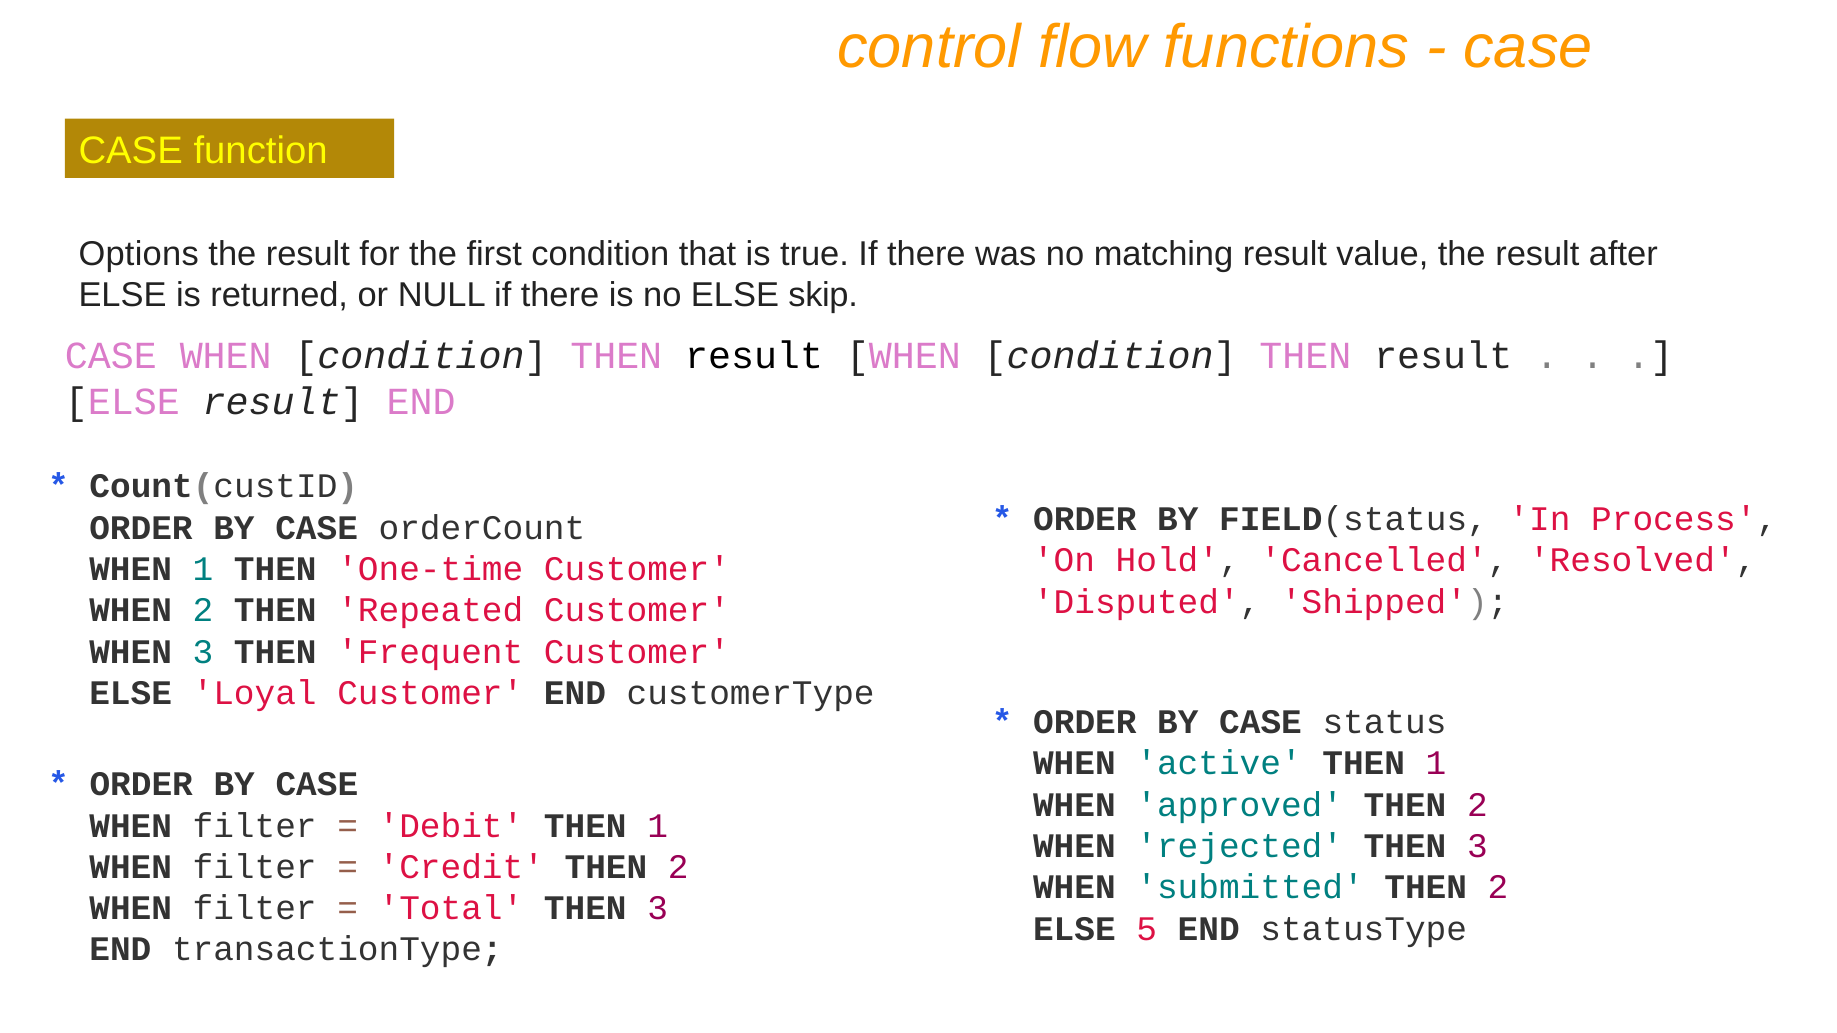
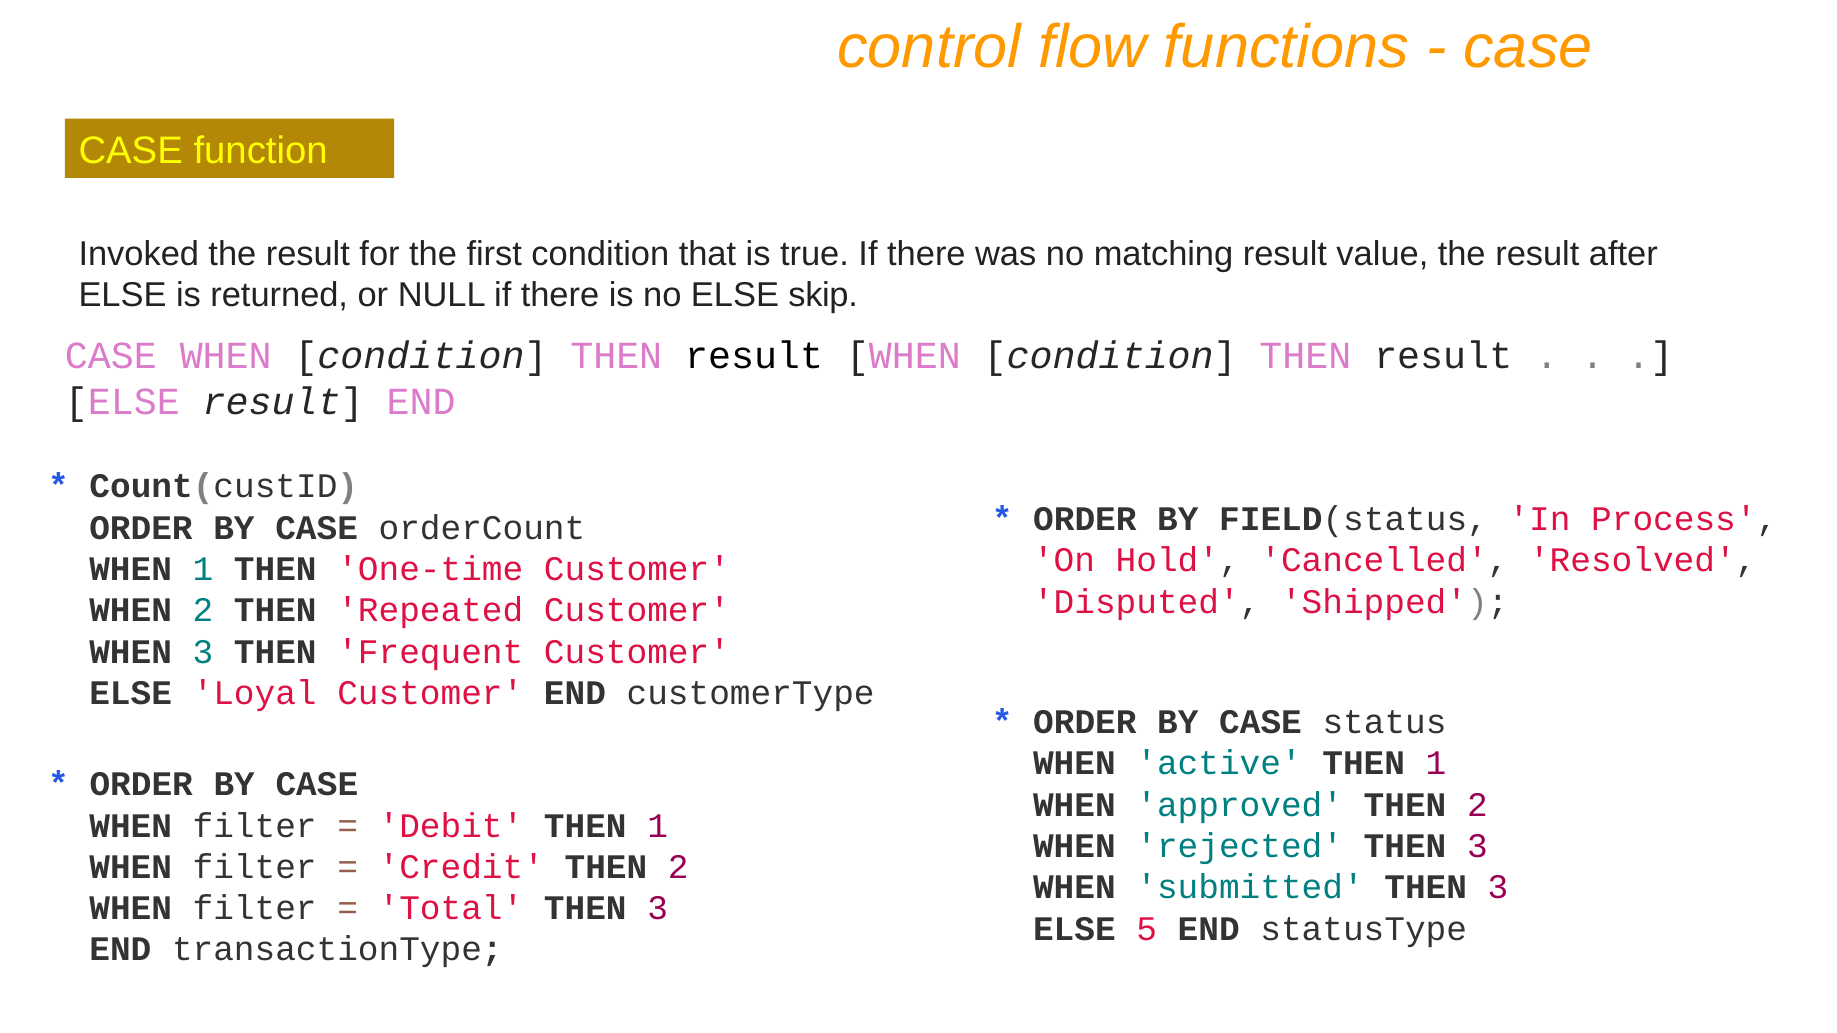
Options: Options -> Invoked
submitted THEN 2: 2 -> 3
